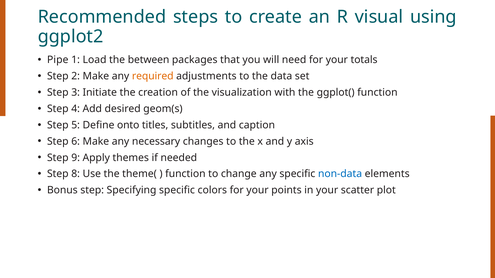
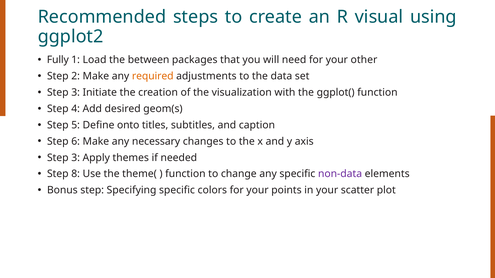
Pipe: Pipe -> Fully
totals: totals -> other
9 at (76, 158): 9 -> 3
non-data colour: blue -> purple
